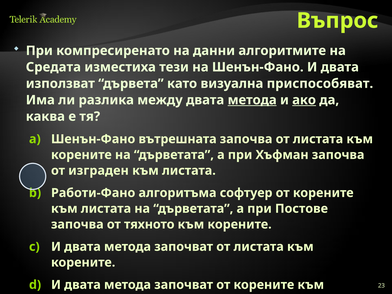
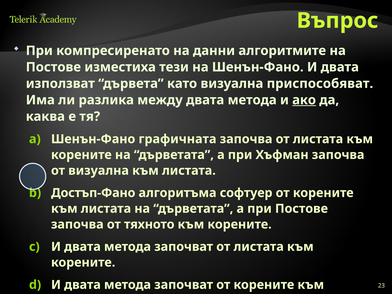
Средата at (53, 67): Средата -> Постове
метода at (252, 100) underline: present -> none
вътрешната: вътрешната -> графичната
от изграден: изграден -> визуална
Работи-Фано: Работи-Фано -> Достъп-Фано
